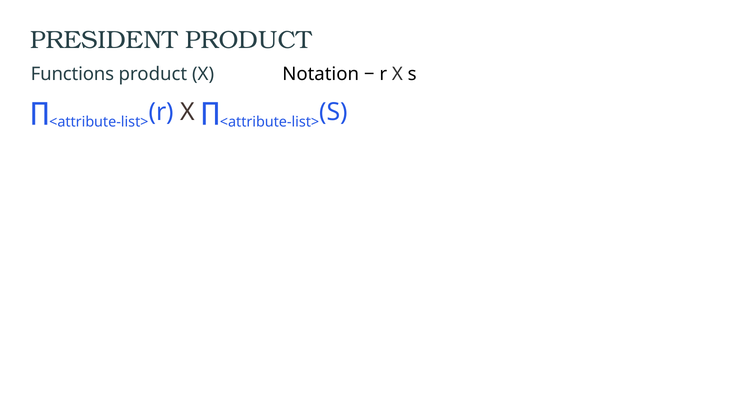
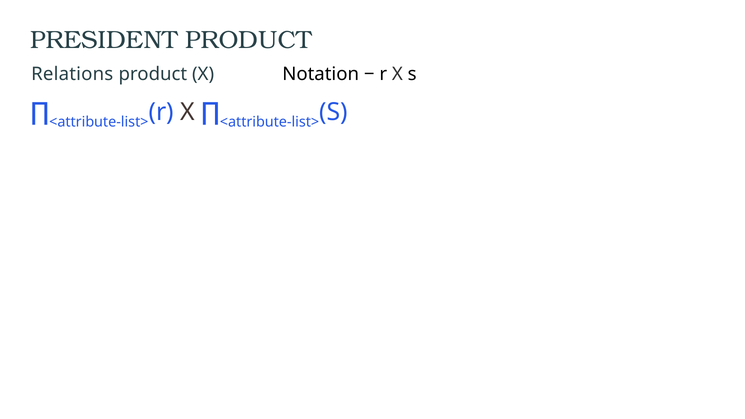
Functions: Functions -> Relations
